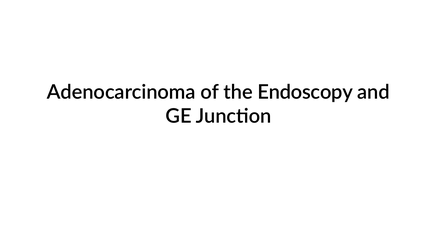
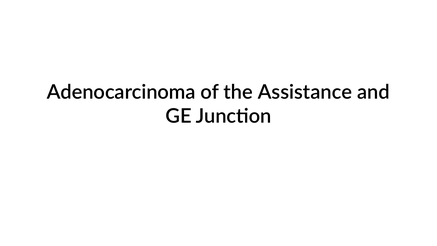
Endoscopy: Endoscopy -> Assistance
